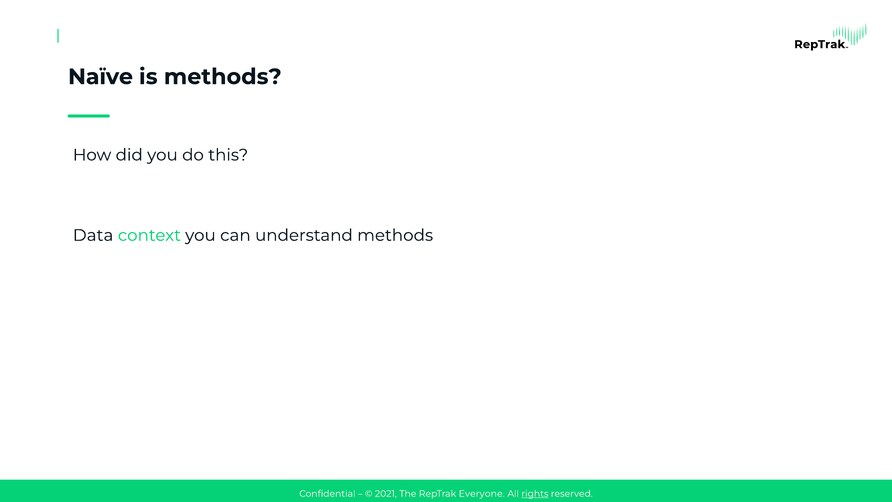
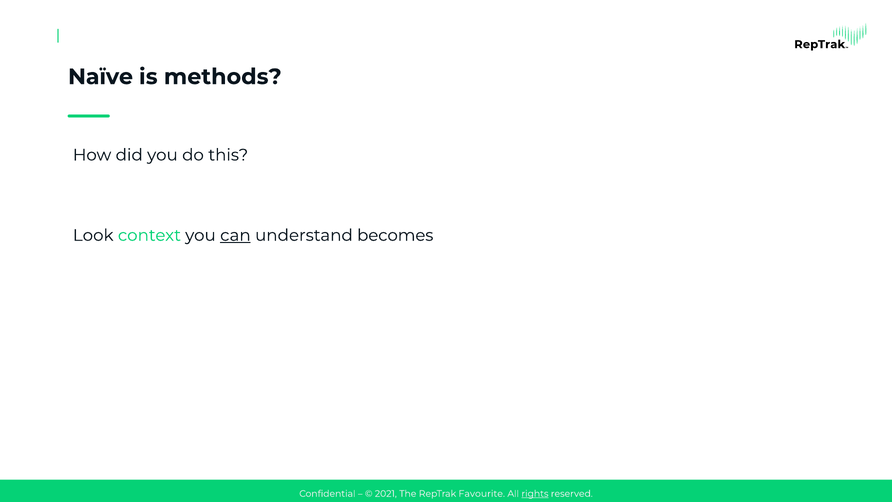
Data: Data -> Look
can underline: none -> present
understand methods: methods -> becomes
Everyone: Everyone -> Favourite
